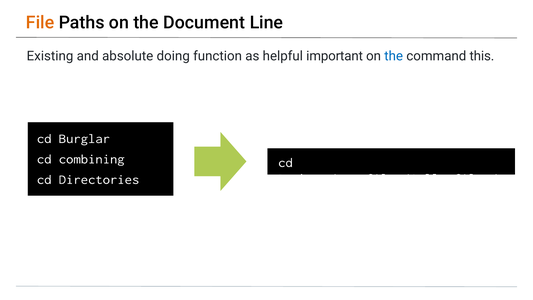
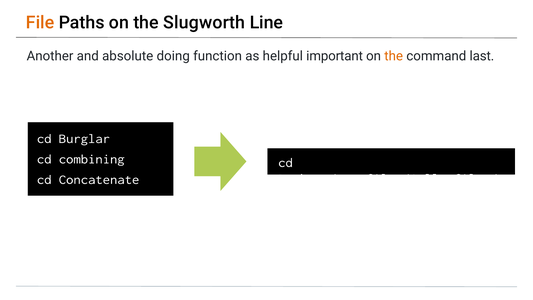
Document: Document -> Slugworth
Existing: Existing -> Another
the at (394, 56) colour: blue -> orange
this: this -> last
Directories: Directories -> Concatenate
